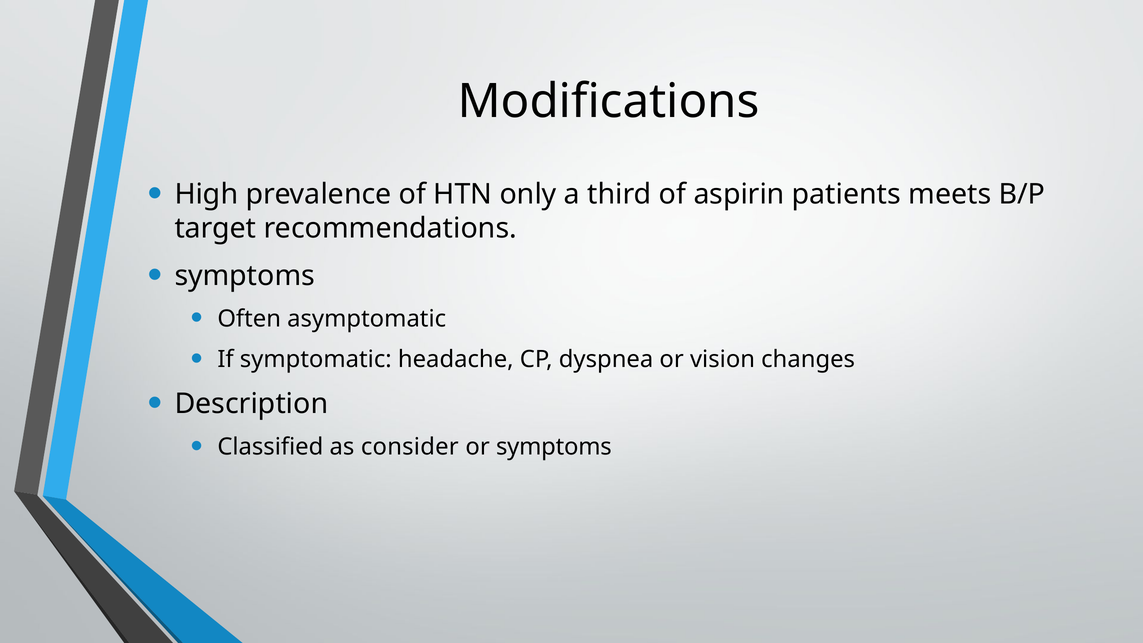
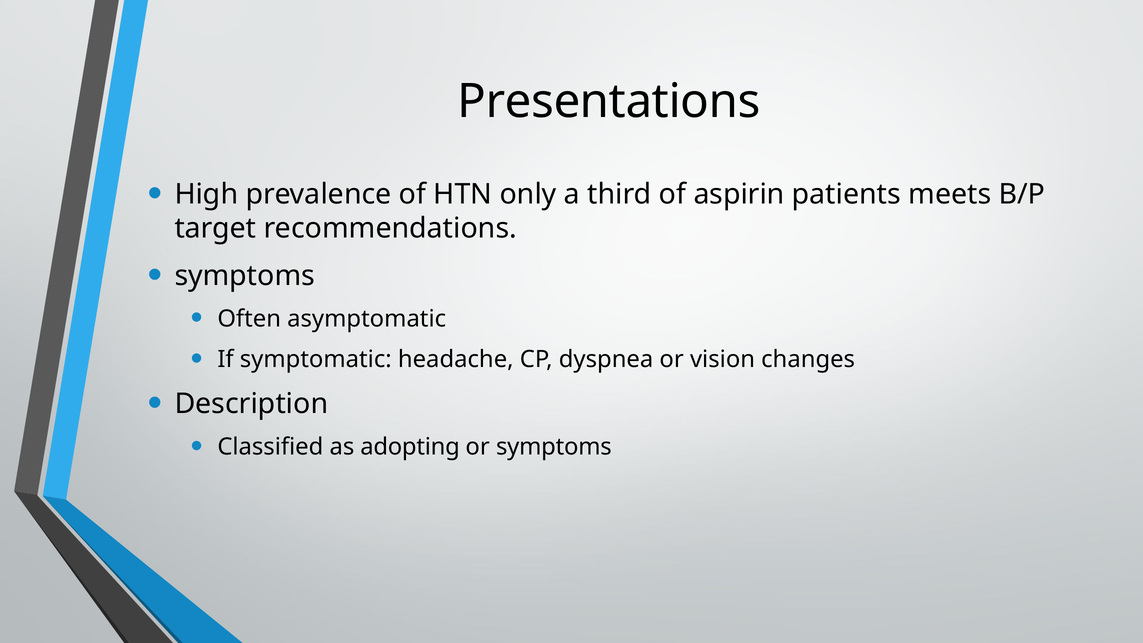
Modifications: Modifications -> Presentations
consider: consider -> adopting
